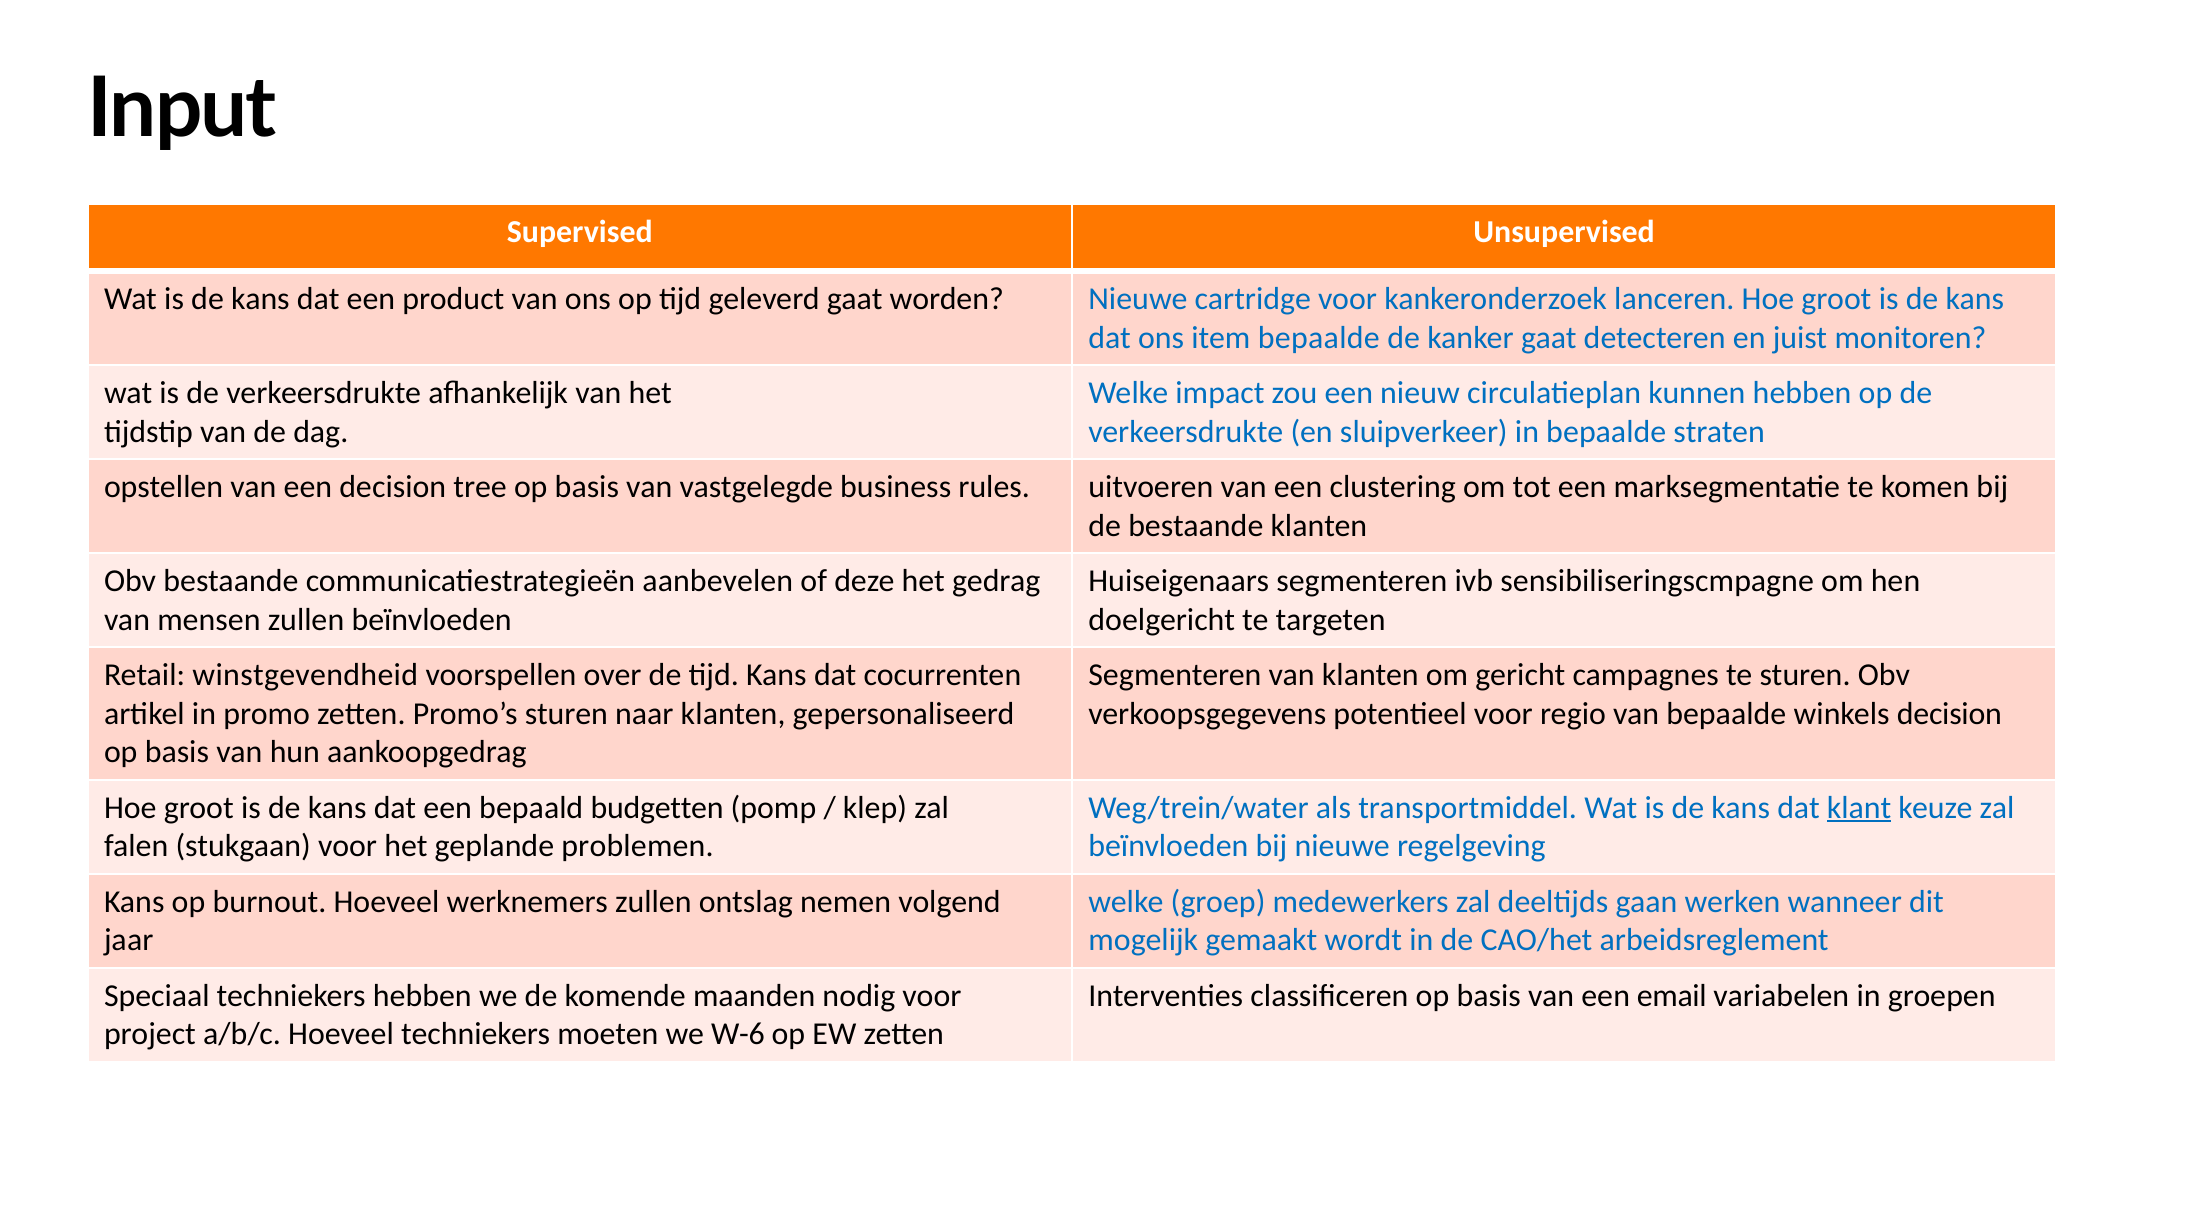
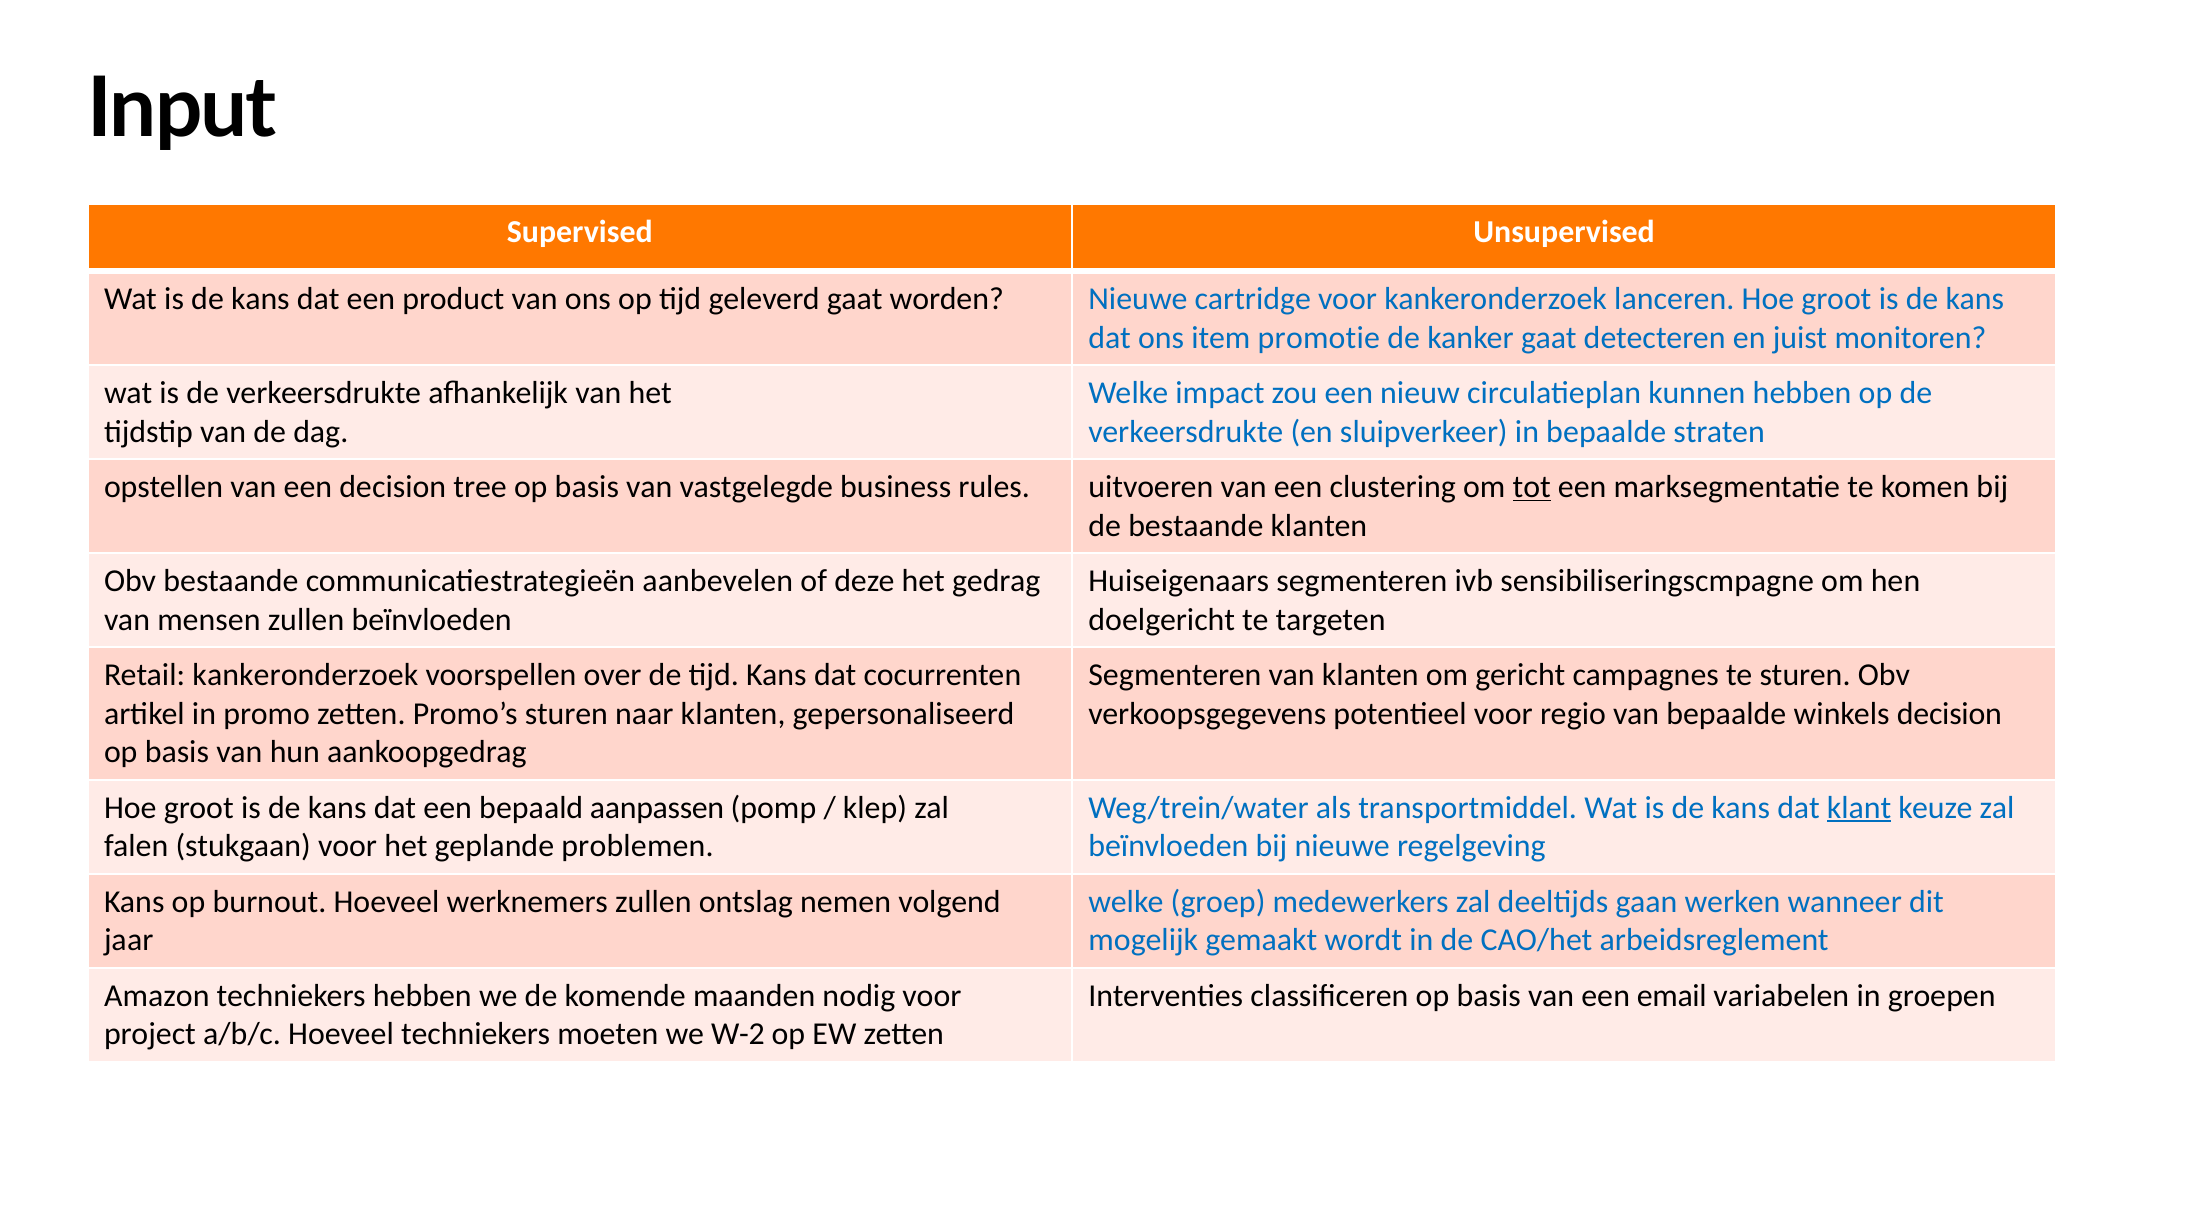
item bepaalde: bepaalde -> promotie
tot underline: none -> present
Retail winstgevendheid: winstgevendheid -> kankeronderzoek
budgetten: budgetten -> aanpassen
Speciaal: Speciaal -> Amazon
W-6: W-6 -> W-2
